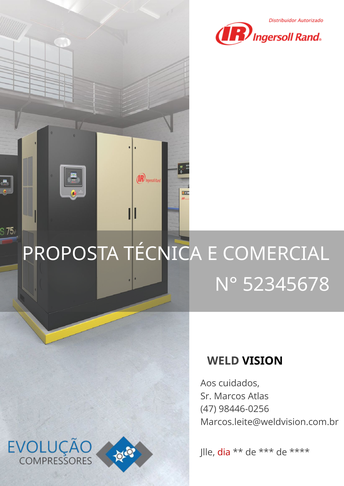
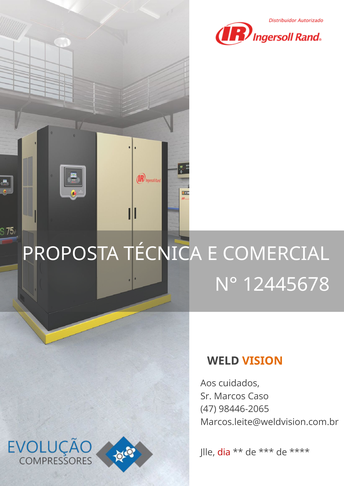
52345678: 52345678 -> 12445678
VISION colour: black -> orange
Atlas: Atlas -> Caso
98446-0256: 98446-0256 -> 98446-2065
